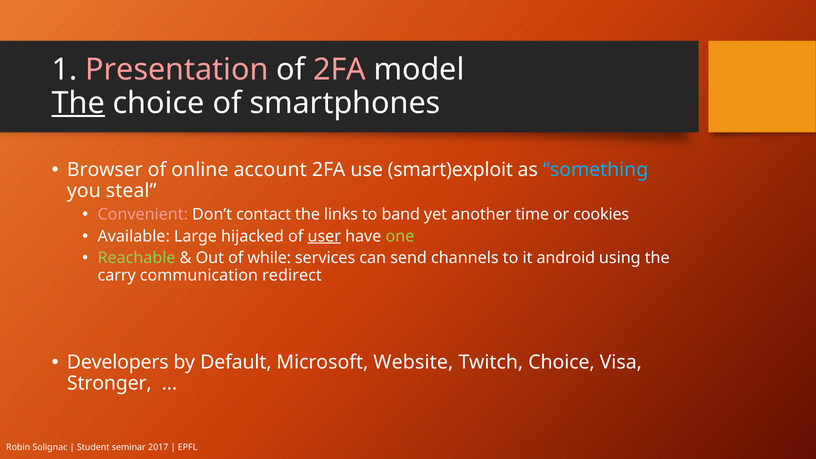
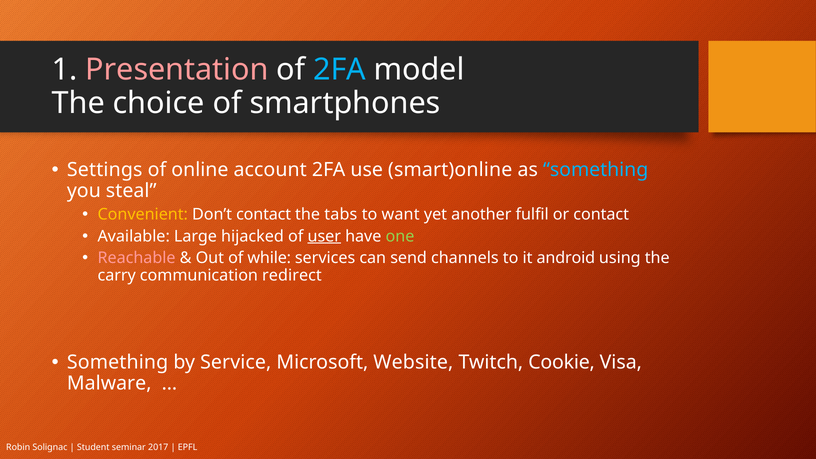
2FA at (340, 70) colour: pink -> light blue
The at (78, 103) underline: present -> none
Browser: Browser -> Settings
smart)exploit: smart)exploit -> smart)online
Convenient colour: pink -> yellow
links: links -> tabs
band: band -> want
time: time -> fulfil
or cookies: cookies -> contact
Reachable colour: light green -> pink
Developers at (118, 362): Developers -> Something
Default: Default -> Service
Twitch Choice: Choice -> Cookie
Stronger: Stronger -> Malware
